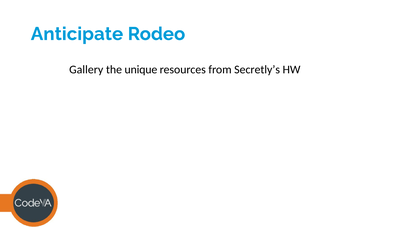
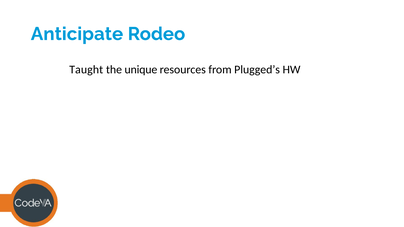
Gallery: Gallery -> Taught
Secretly’s: Secretly’s -> Plugged’s
